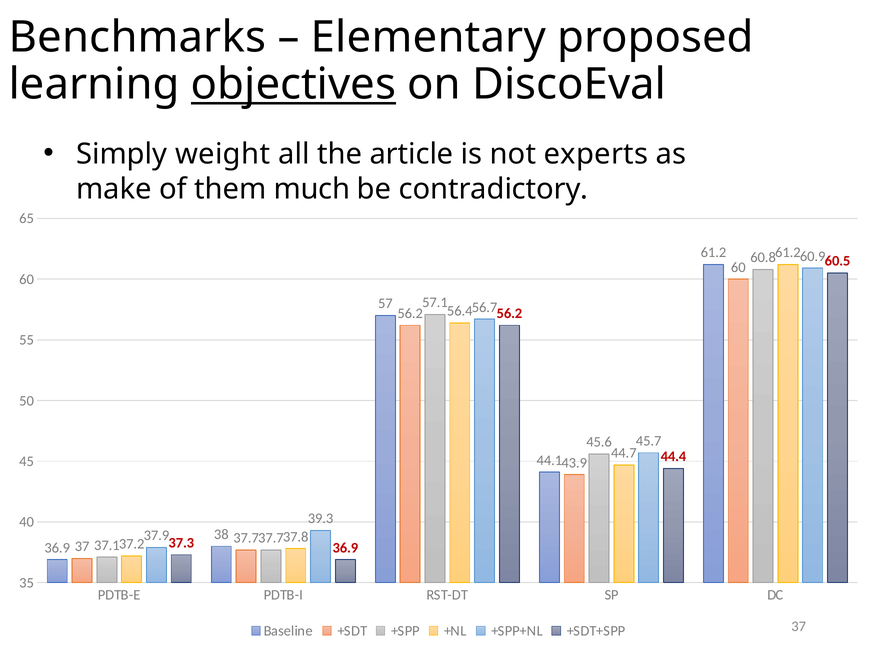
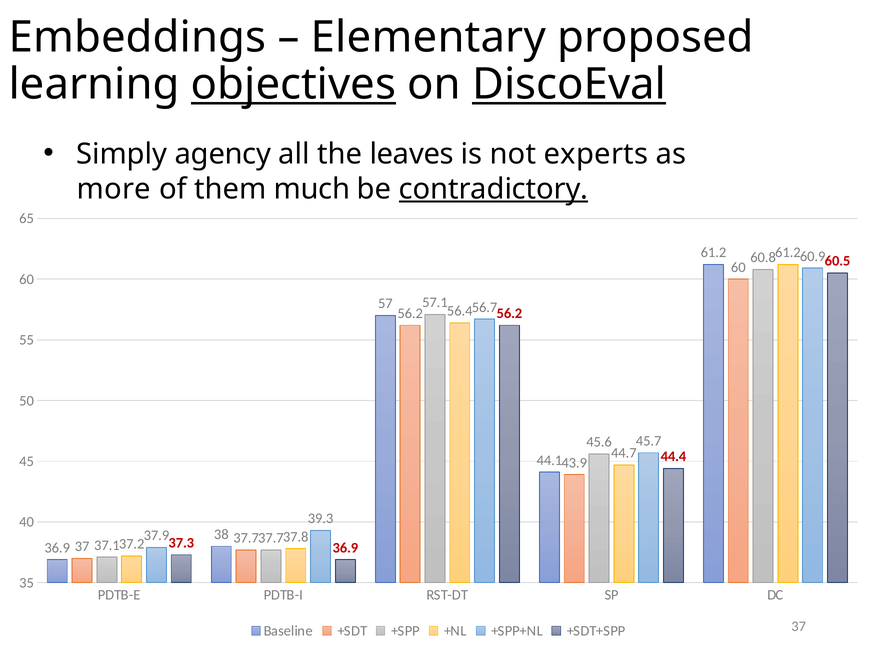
Benchmarks: Benchmarks -> Embeddings
DiscoEval underline: none -> present
weight: weight -> agency
article: article -> leaves
make: make -> more
contradictory underline: none -> present
